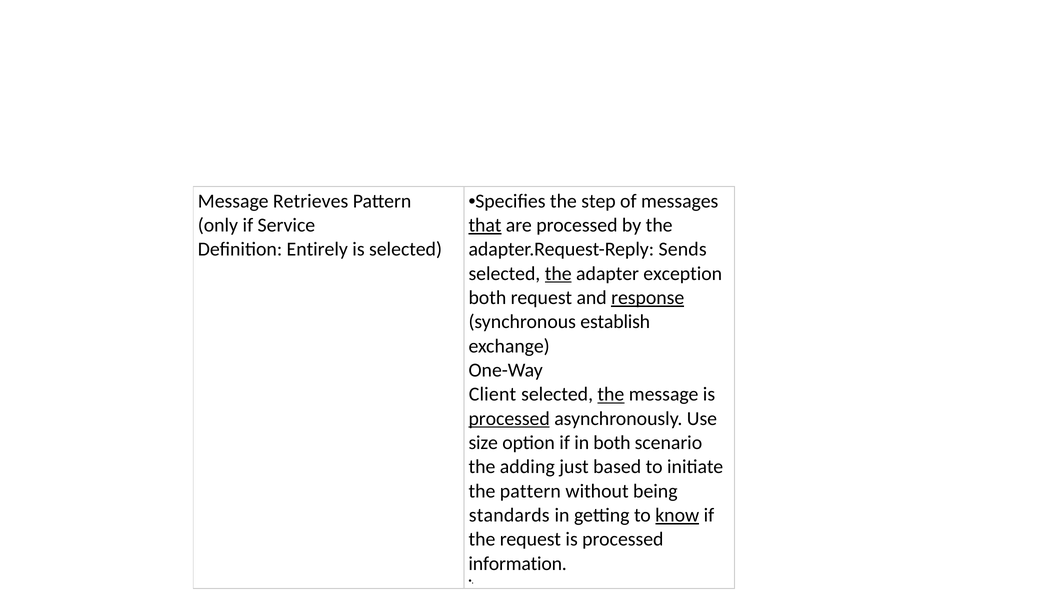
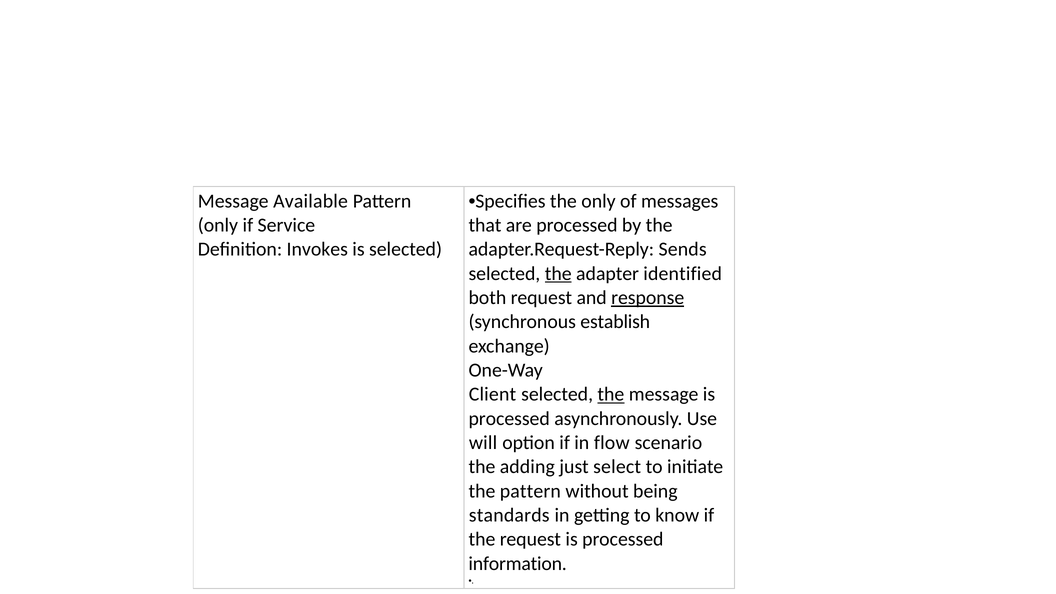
the step: step -> only
Retrieves: Retrieves -> Available
that underline: present -> none
Entirely: Entirely -> Invokes
exception: exception -> identified
processed at (509, 419) underline: present -> none
size: size -> will
in both: both -> flow
based: based -> select
know underline: present -> none
